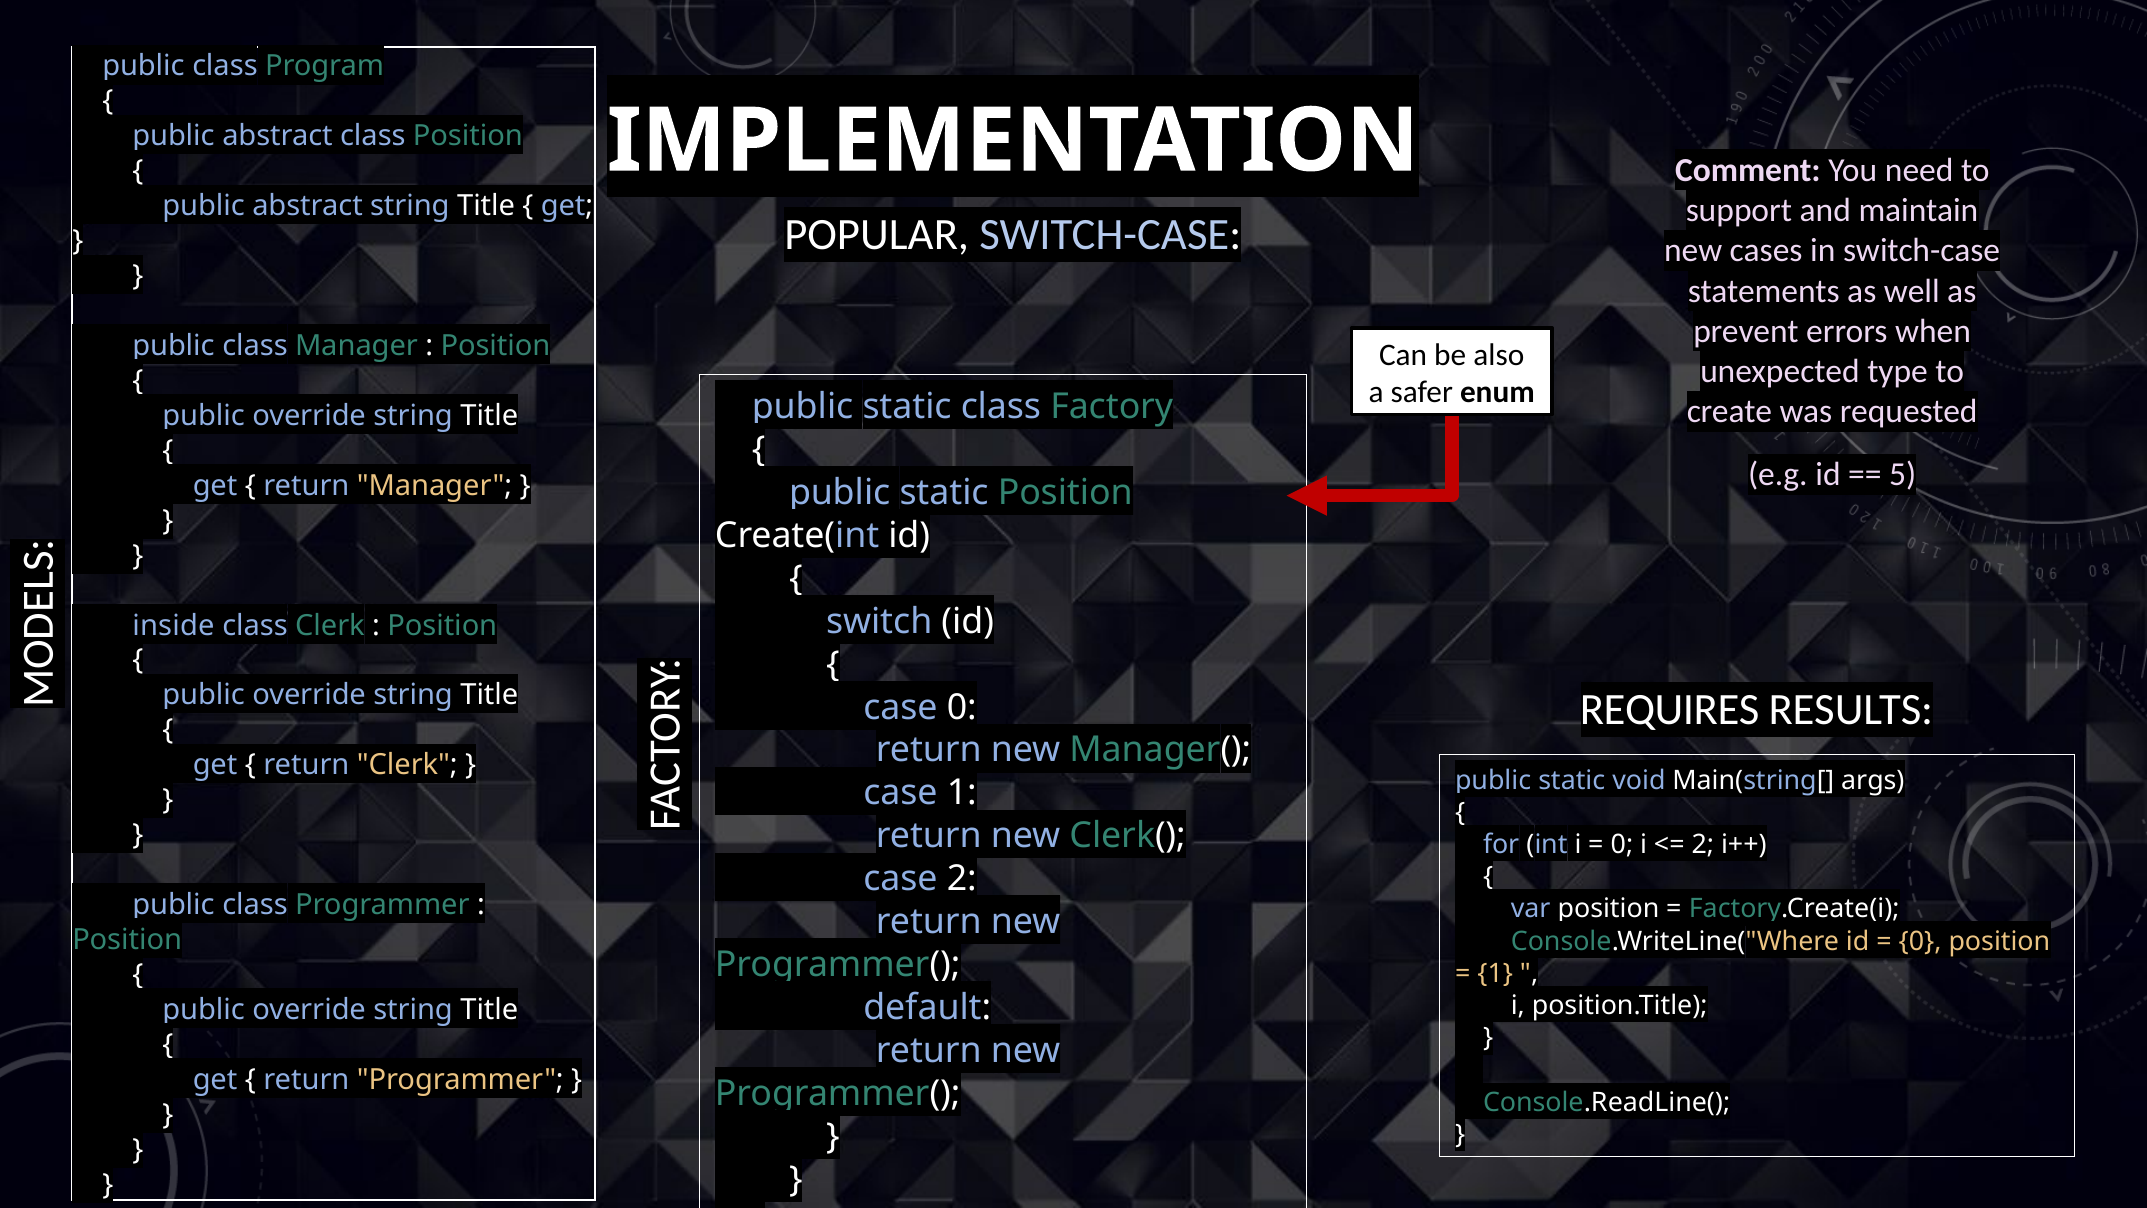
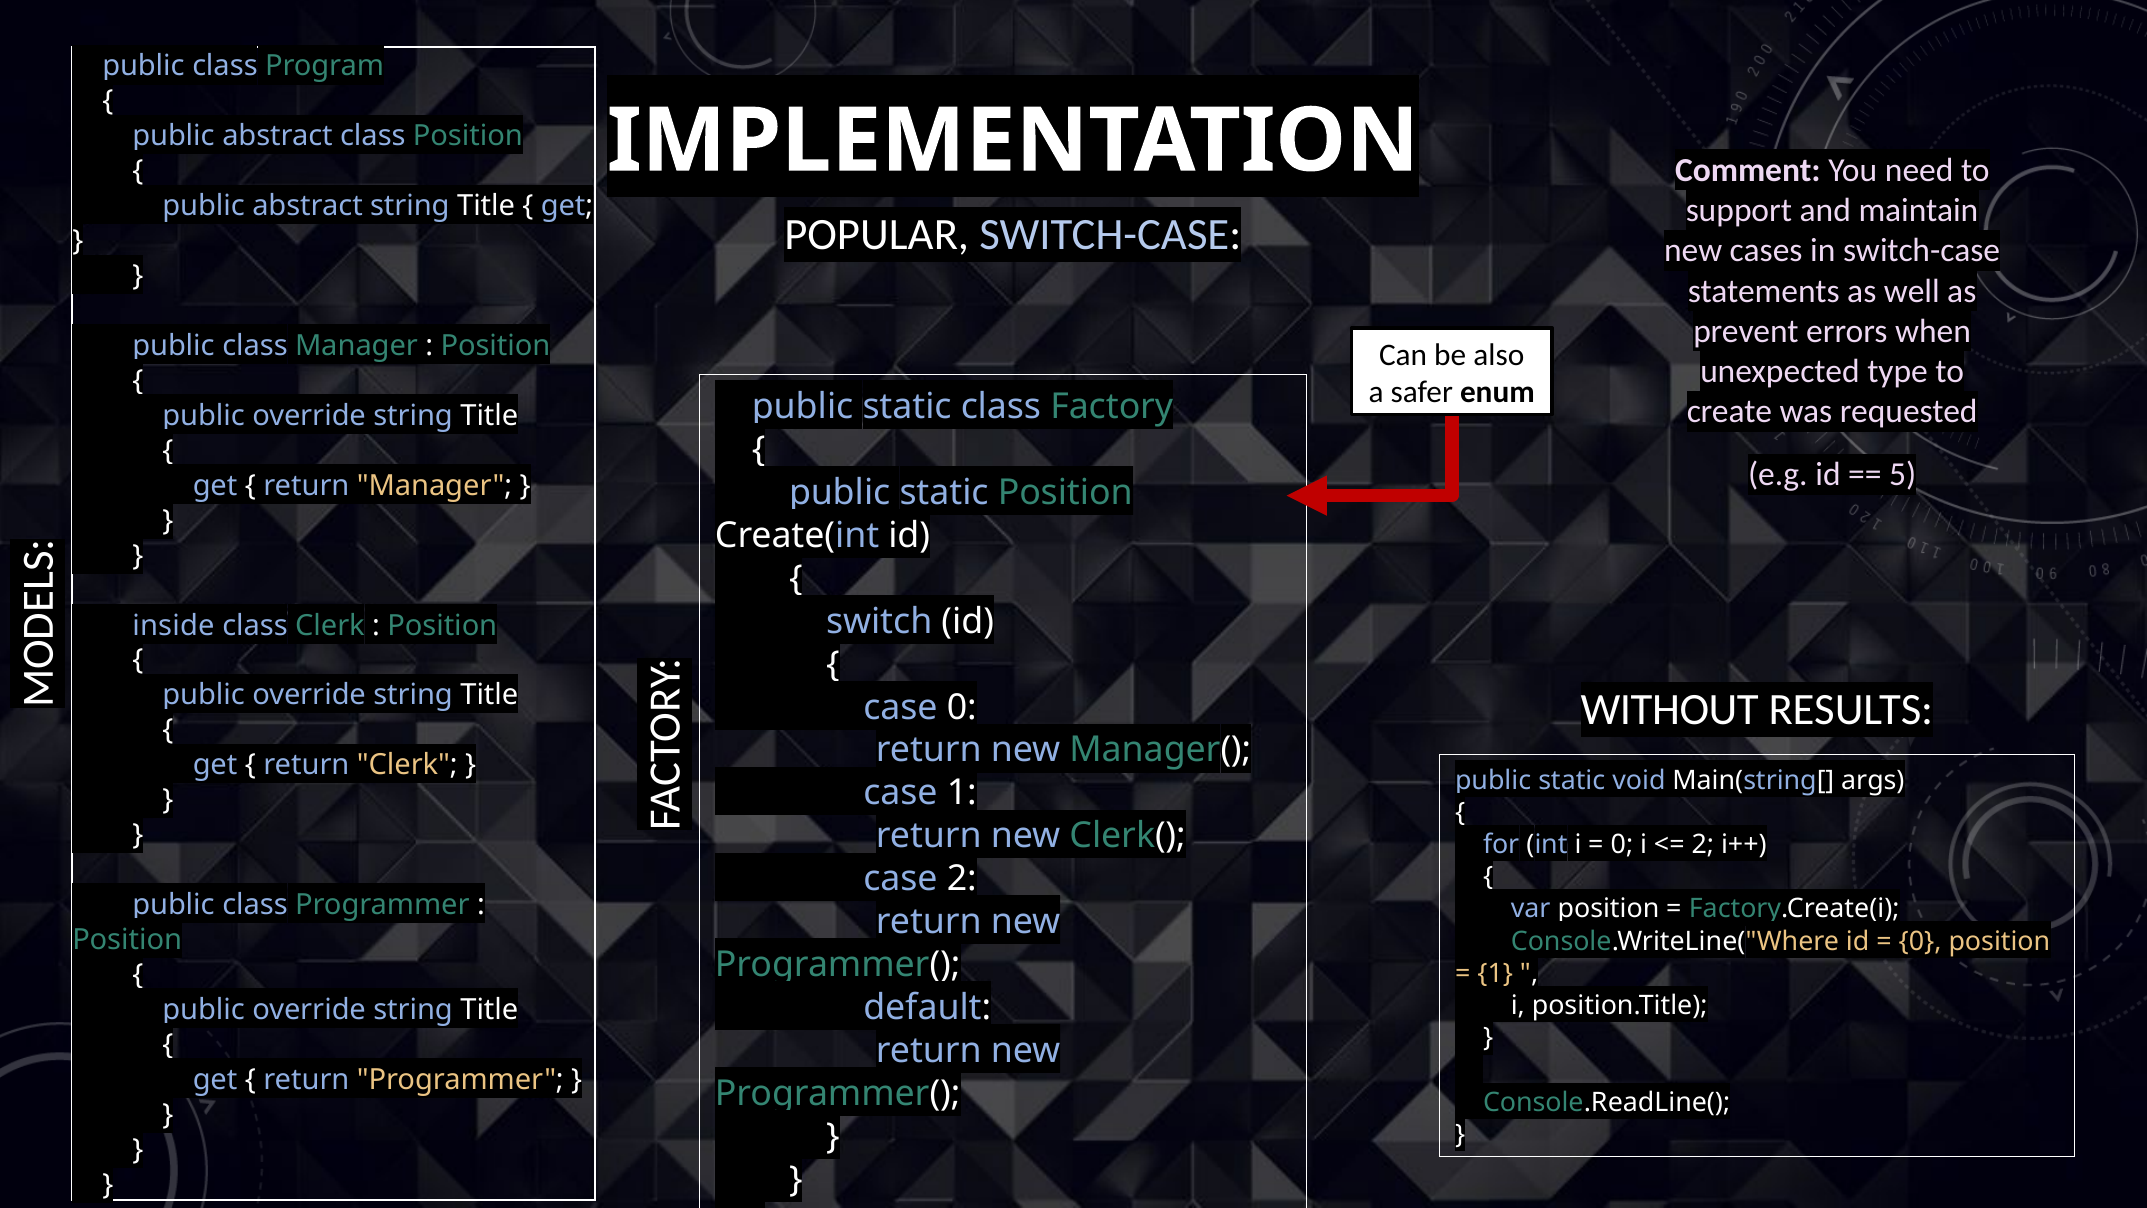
REQUIRES: REQUIRES -> WITHOUT
